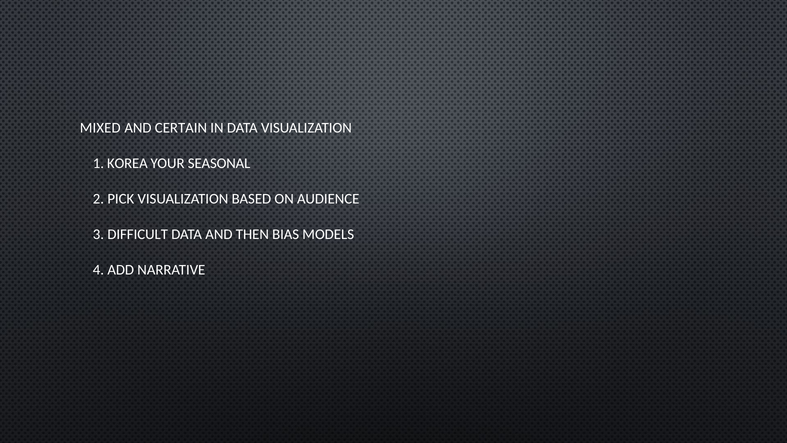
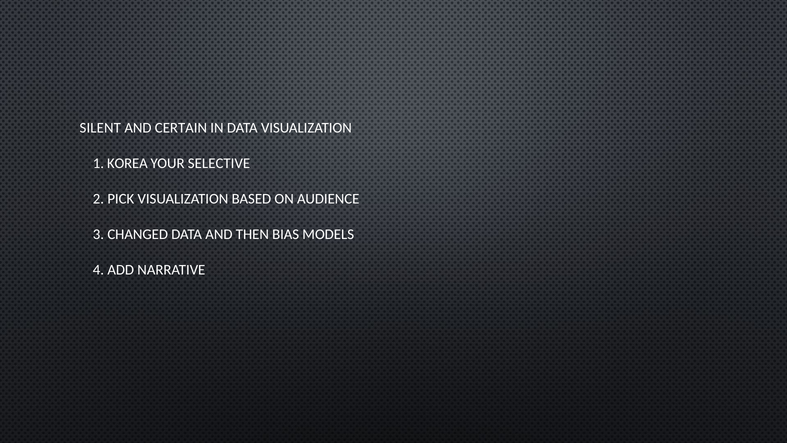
MIXED: MIXED -> SILENT
SEASONAL: SEASONAL -> SELECTIVE
DIFFICULT: DIFFICULT -> CHANGED
